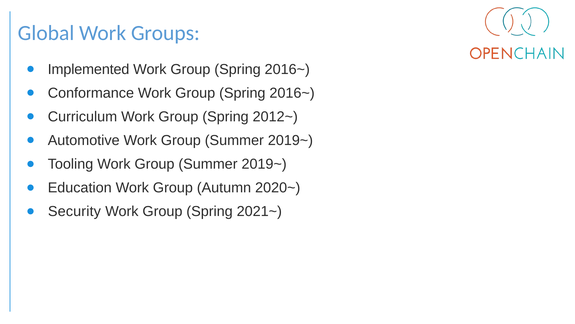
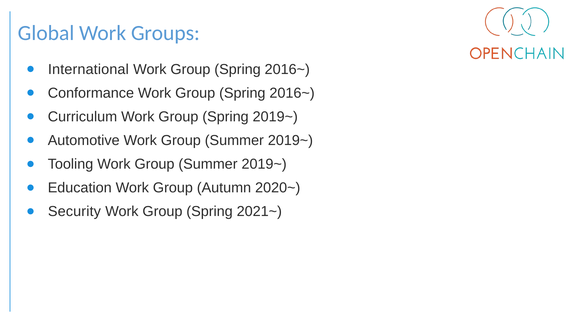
Implemented: Implemented -> International
Spring 2012~: 2012~ -> 2019~
